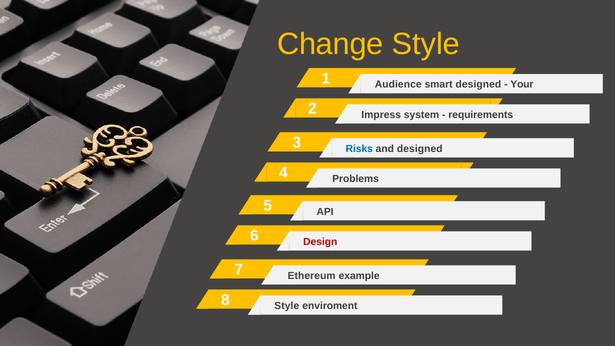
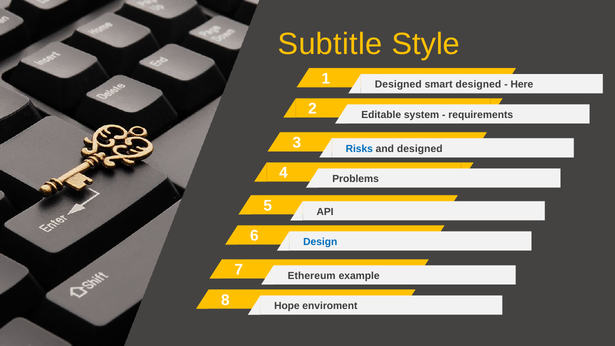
Change: Change -> Subtitle
1 Audience: Audience -> Designed
Your: Your -> Here
Impress: Impress -> Editable
Design colour: red -> blue
8 Style: Style -> Hope
